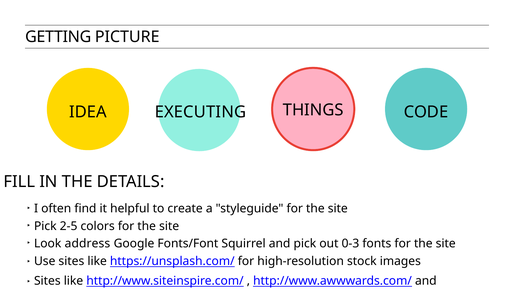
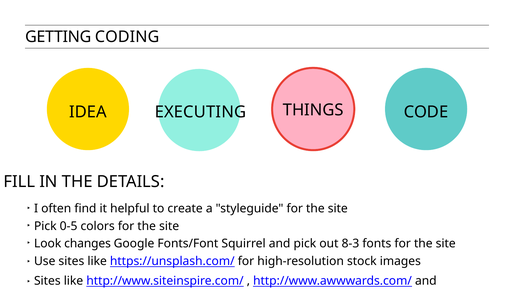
PICTURE: PICTURE -> CODING
2-5: 2-5 -> 0-5
address: address -> changes
0-3: 0-3 -> 8-3
